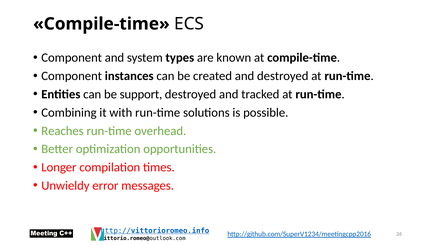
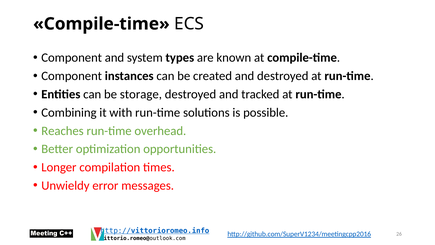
support: support -> storage
